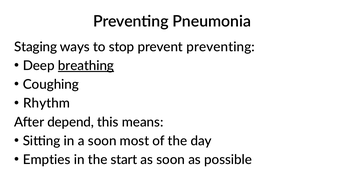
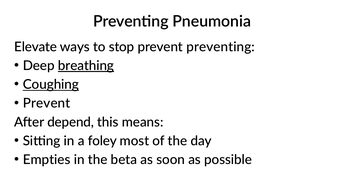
Staging: Staging -> Elevate
Coughing underline: none -> present
Rhythm at (47, 103): Rhythm -> Prevent
a soon: soon -> foley
start: start -> beta
